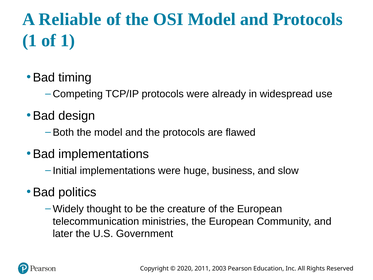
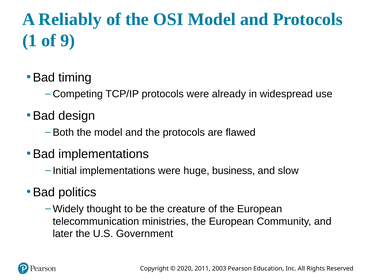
Reliable: Reliable -> Reliably
of 1: 1 -> 9
